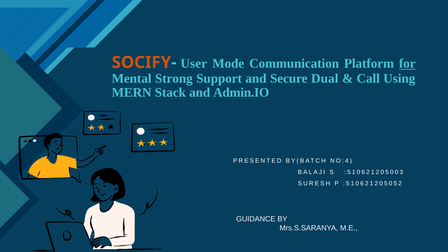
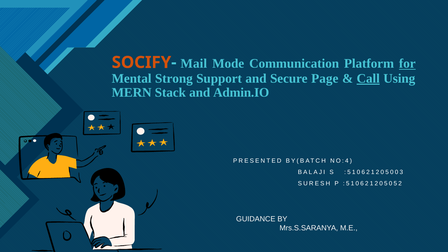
User: User -> Mail
Dual: Dual -> Page
Call underline: none -> present
